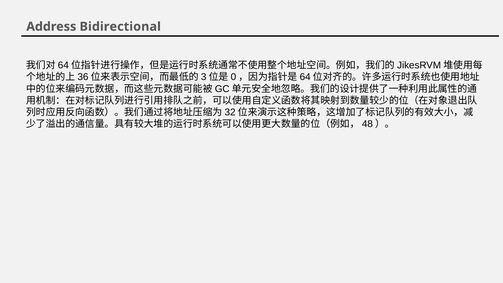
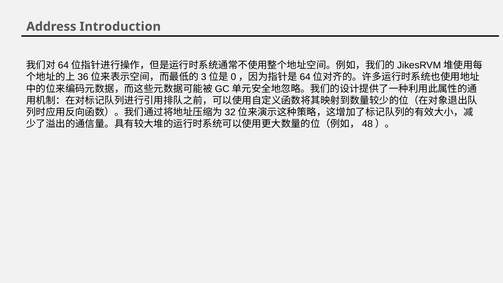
Bidirectional: Bidirectional -> Introduction
